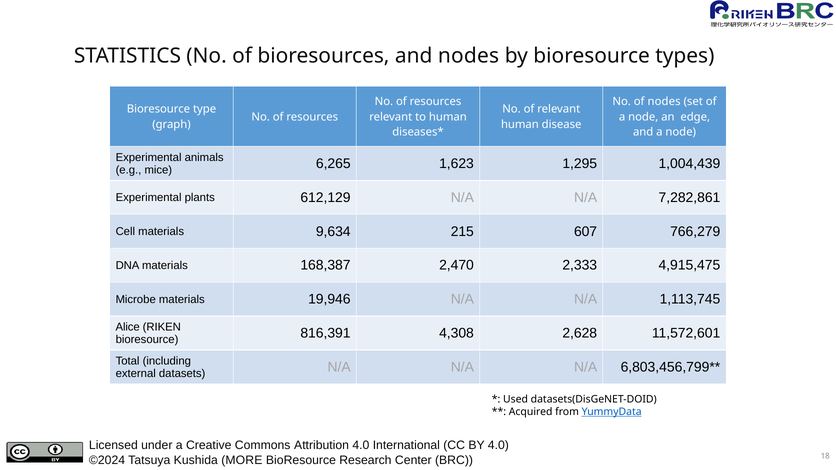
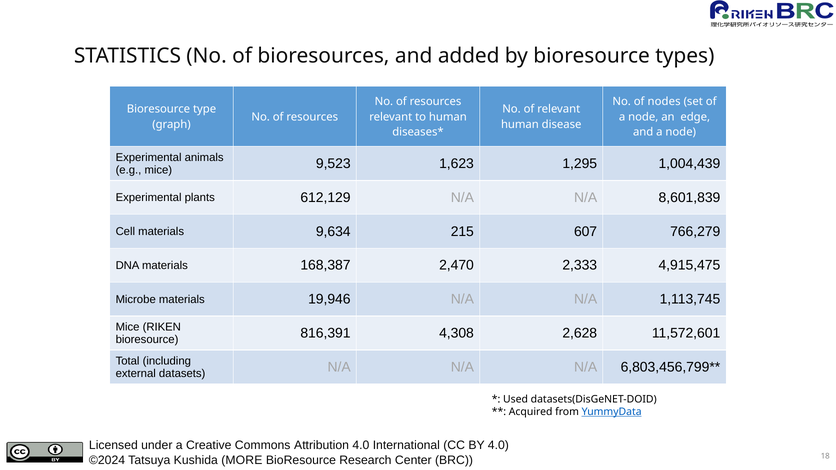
and nodes: nodes -> added
6,265: 6,265 -> 9,523
7,282,861: 7,282,861 -> 8,601,839
Alice at (128, 327): Alice -> Mice
